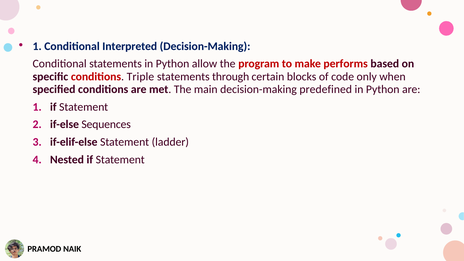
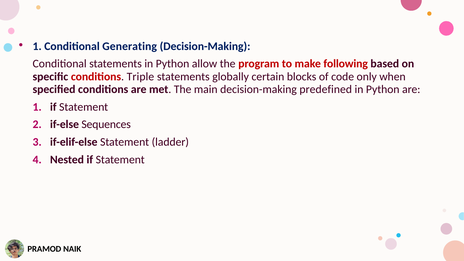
Interpreted: Interpreted -> Generating
performs: performs -> following
through: through -> globally
